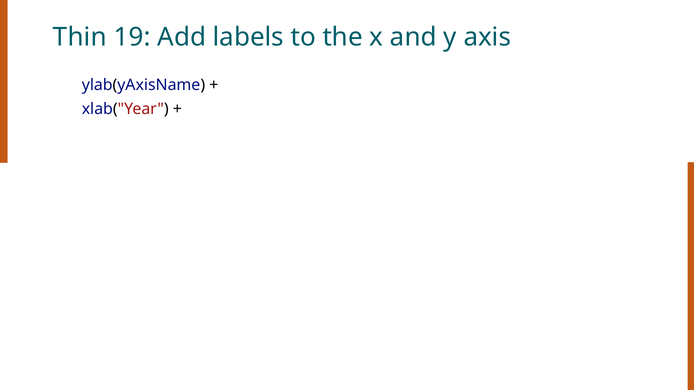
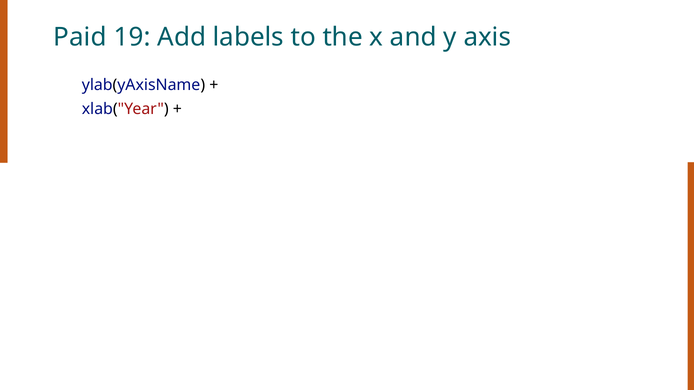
Thin: Thin -> Paid
